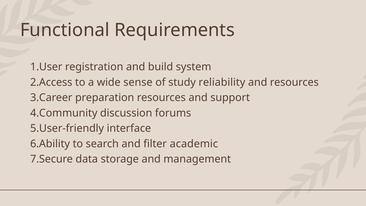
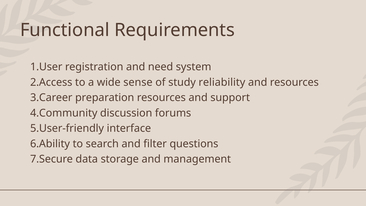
build: build -> need
academic: academic -> questions
